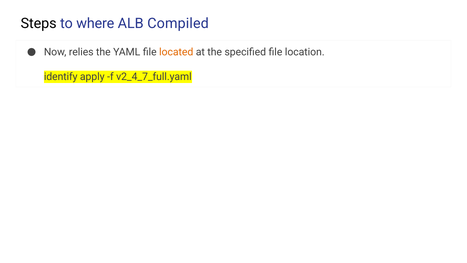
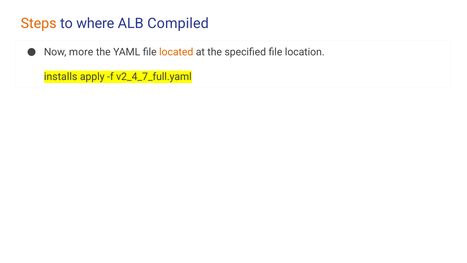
Steps colour: black -> orange
relies: relies -> more
identify: identify -> installs
